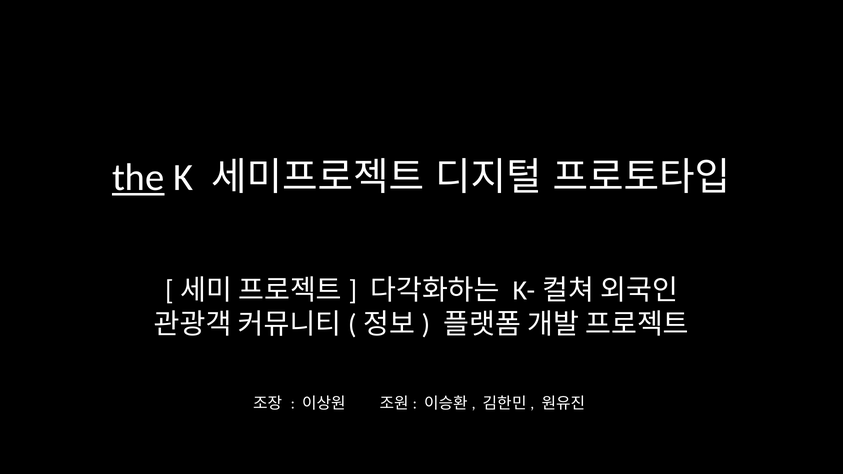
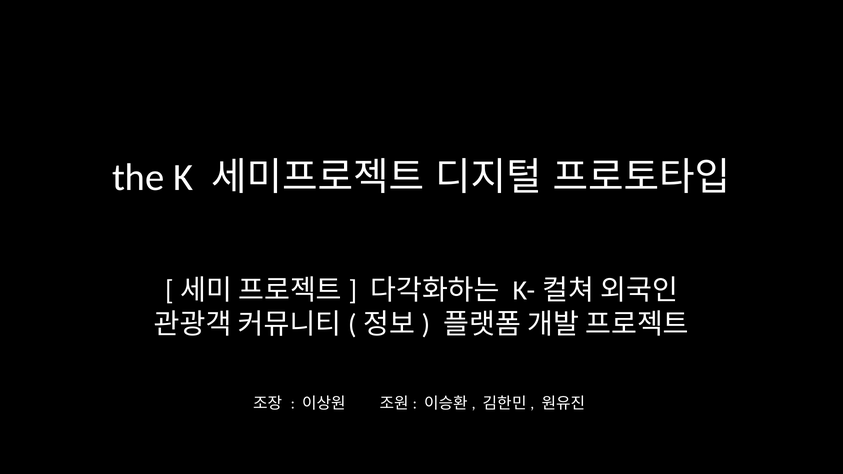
the underline: present -> none
